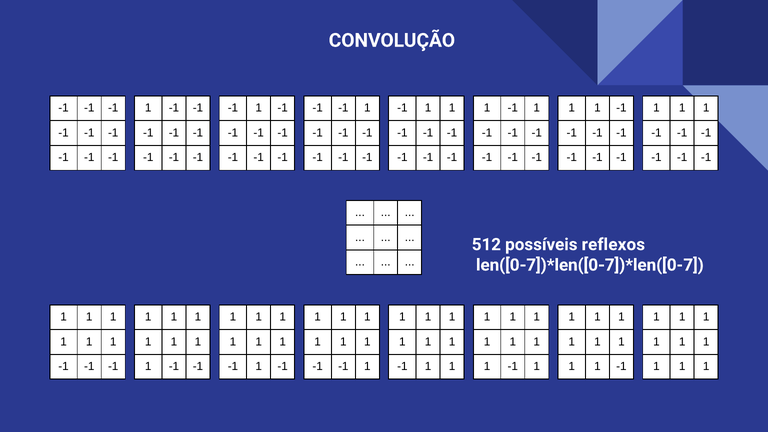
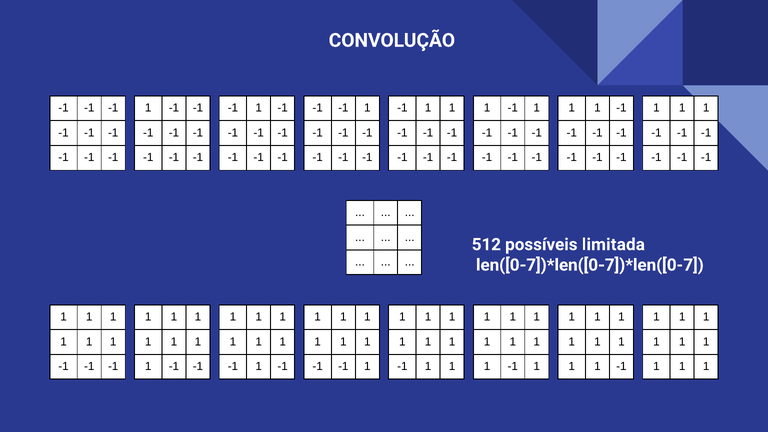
reflexos: reflexos -> limitada
